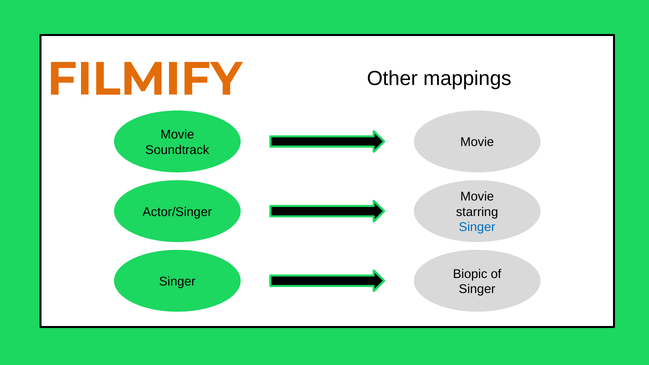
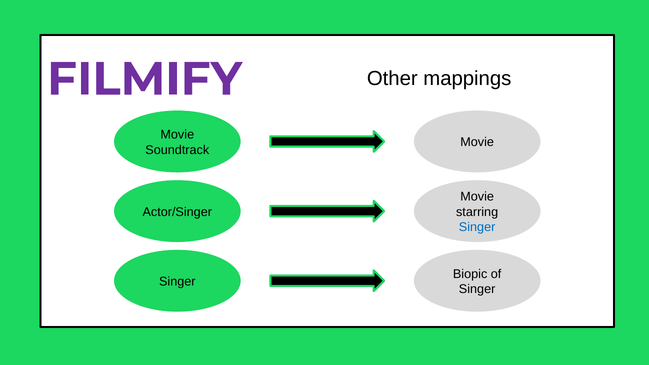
FILMIFY colour: orange -> purple
